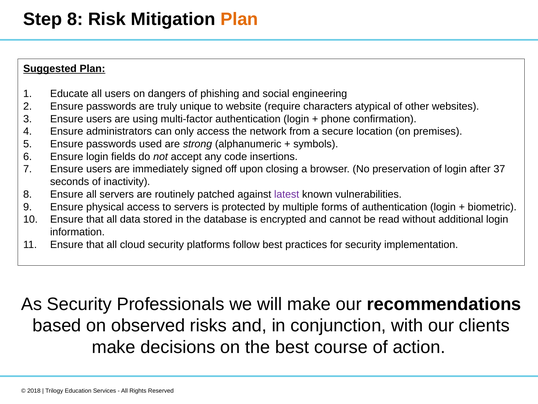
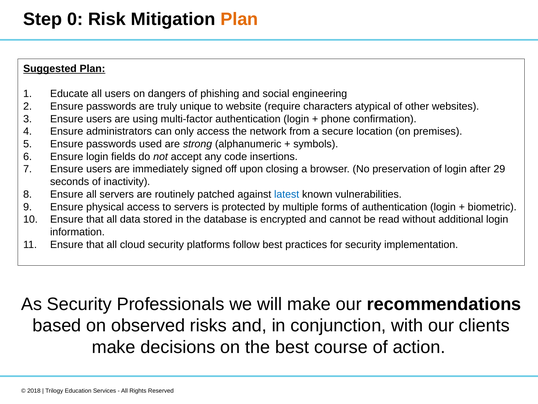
Step 8: 8 -> 0
37: 37 -> 29
latest colour: purple -> blue
